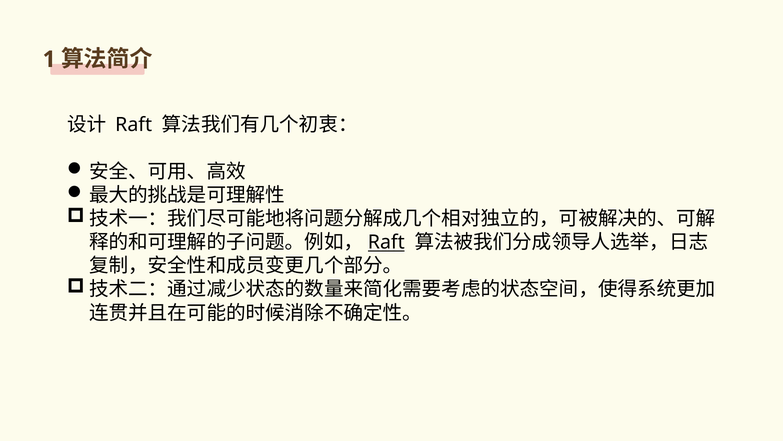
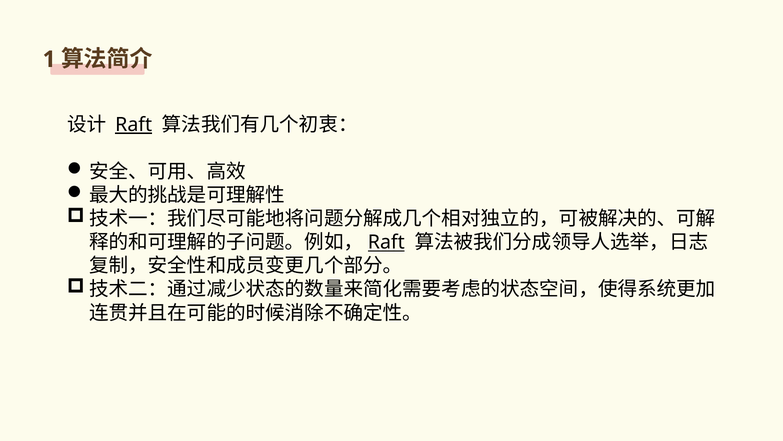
Raft at (134, 125) underline: none -> present
